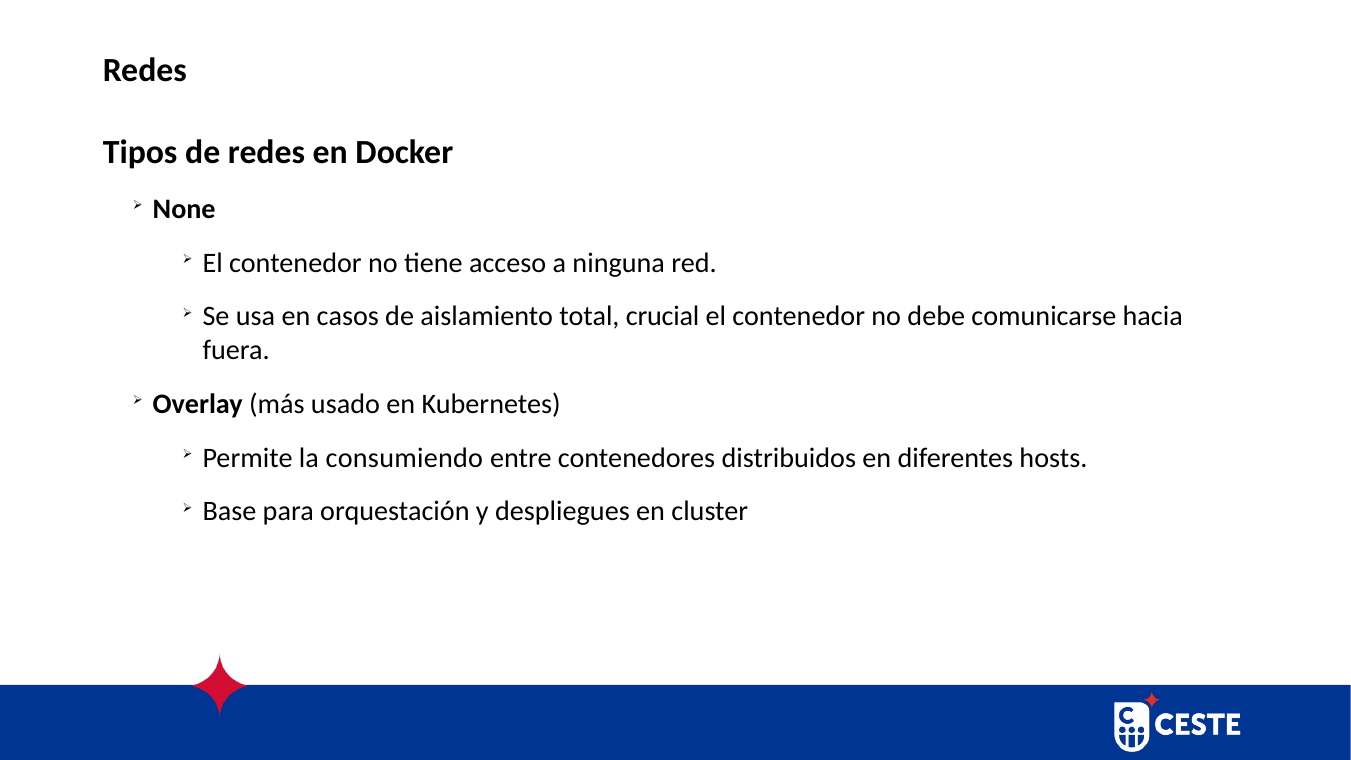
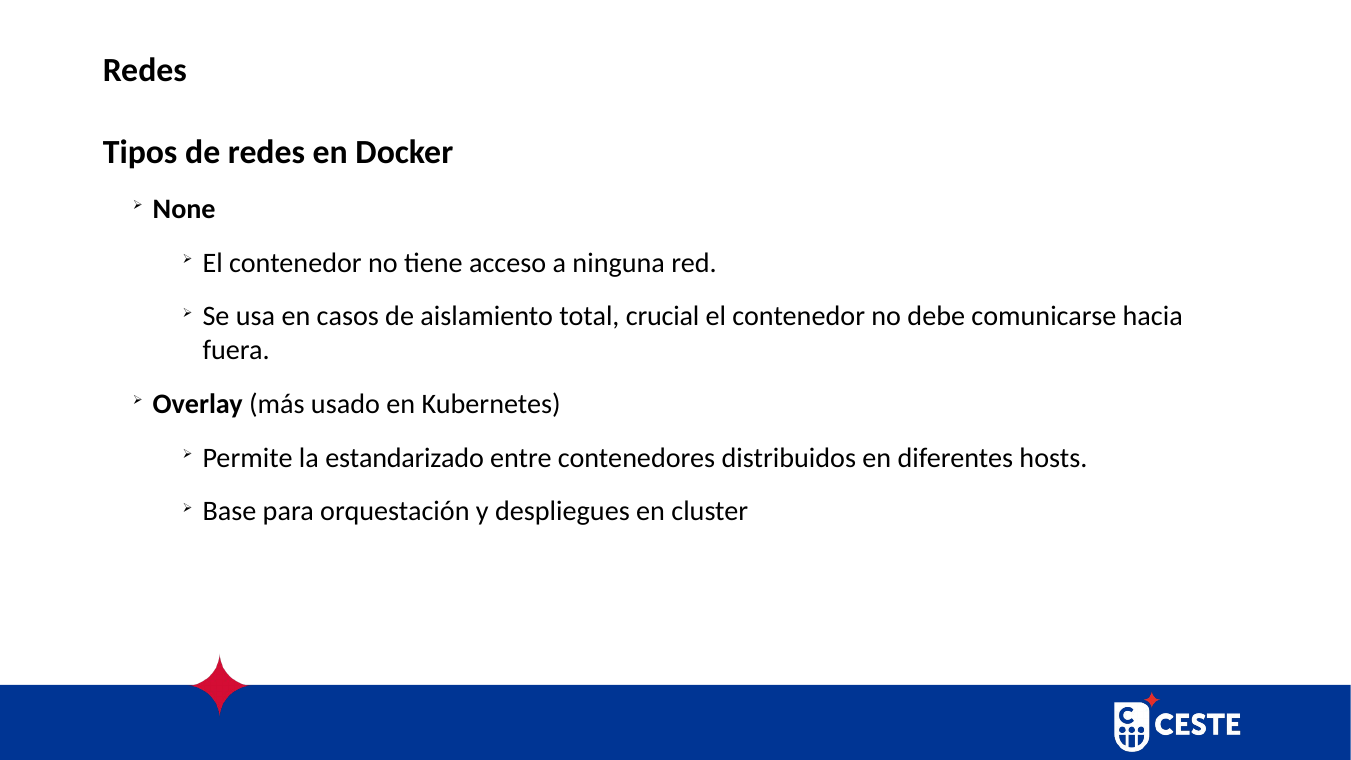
consumiendo: consumiendo -> estandarizado
